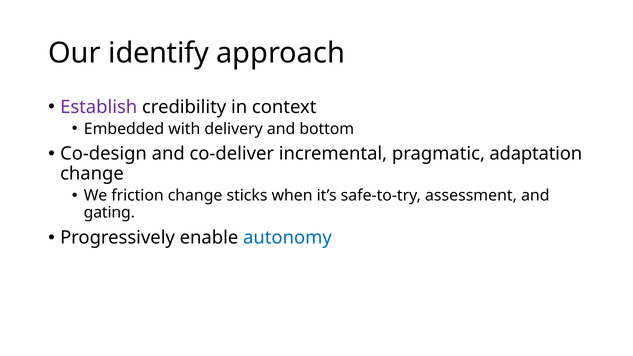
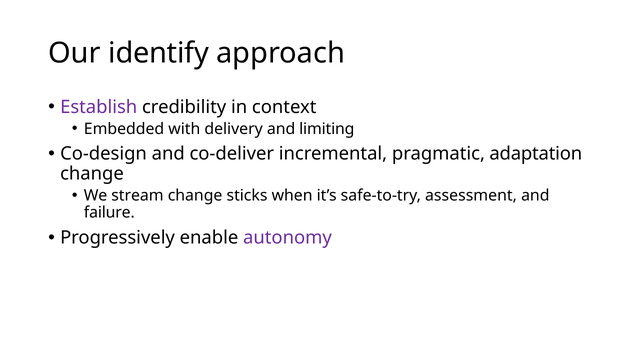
bottom: bottom -> limiting
friction: friction -> stream
gating: gating -> failure
autonomy colour: blue -> purple
